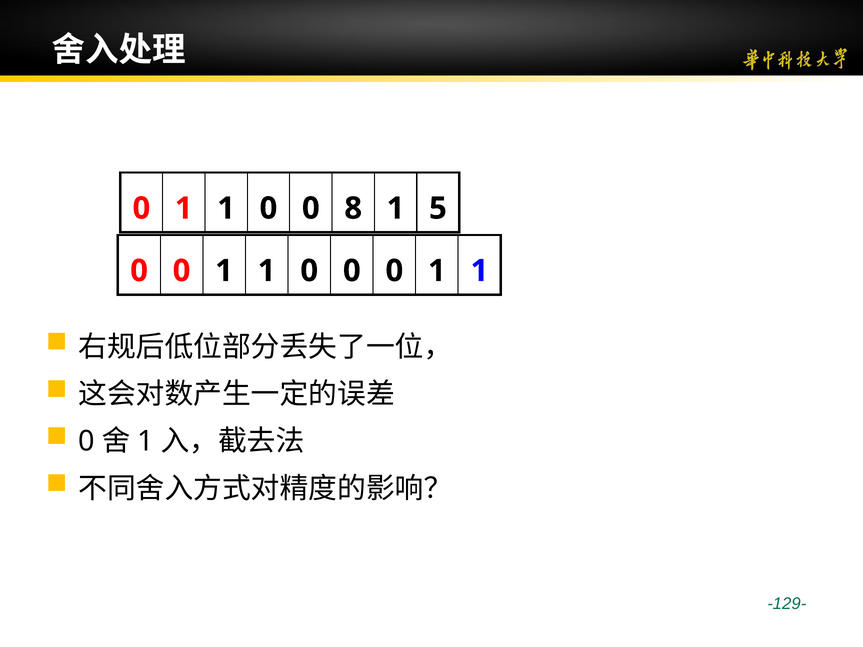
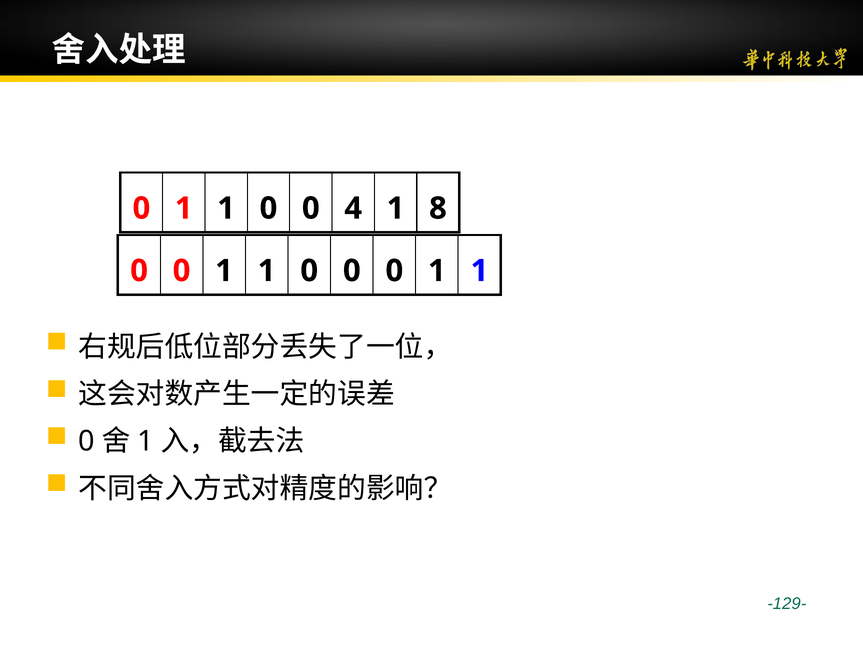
8: 8 -> 4
5: 5 -> 8
